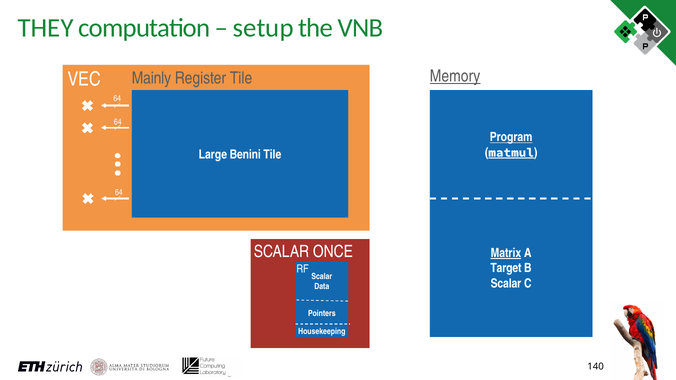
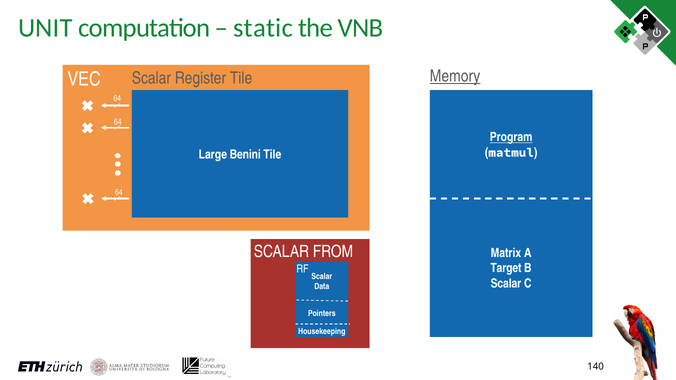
THEY: THEY -> UNIT
setup: setup -> static
Mainly at (151, 78): Mainly -> Scalar
matmul underline: present -> none
ONCE: ONCE -> FROM
Matrix at (506, 253) underline: present -> none
